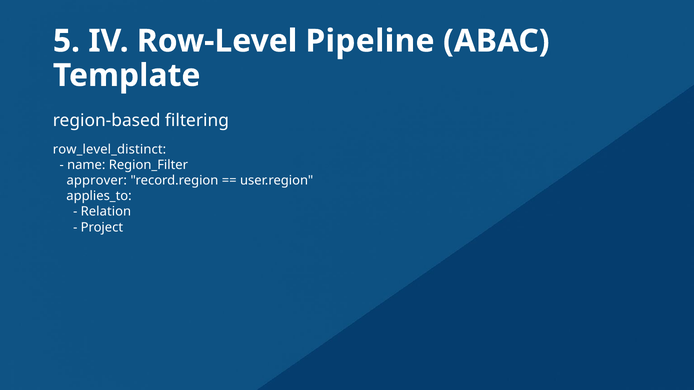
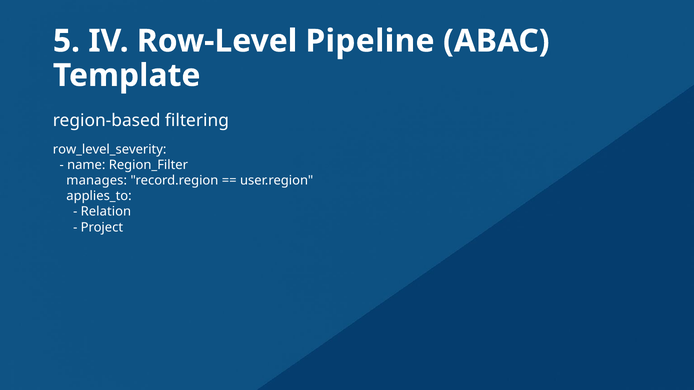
row_level_distinct: row_level_distinct -> row_level_severity
approver: approver -> manages
